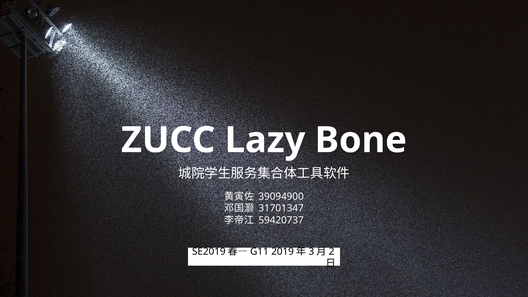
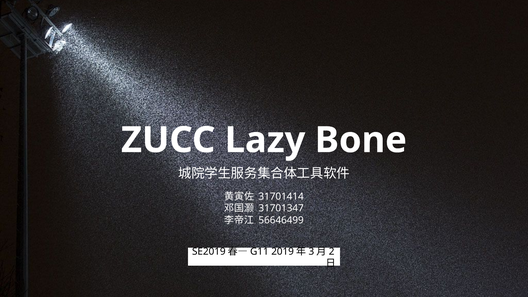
39094900: 39094900 -> 31701414
59420737: 59420737 -> 56646499
